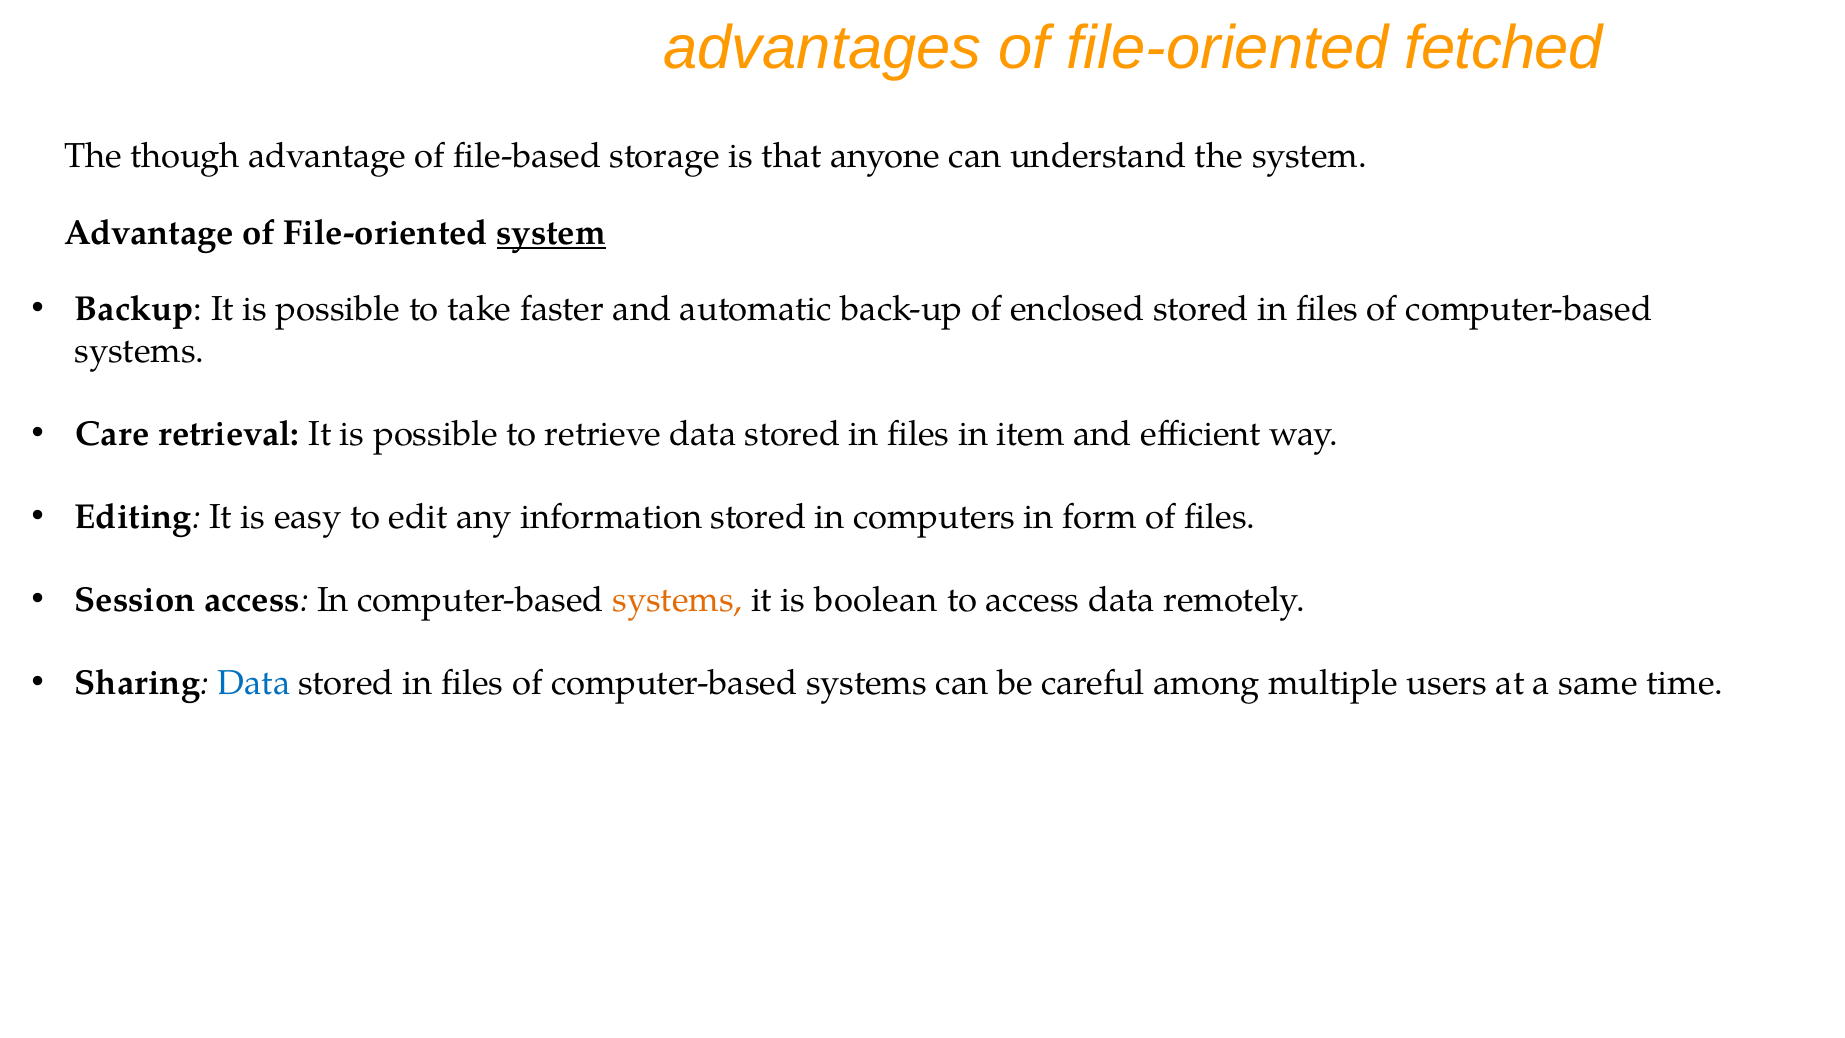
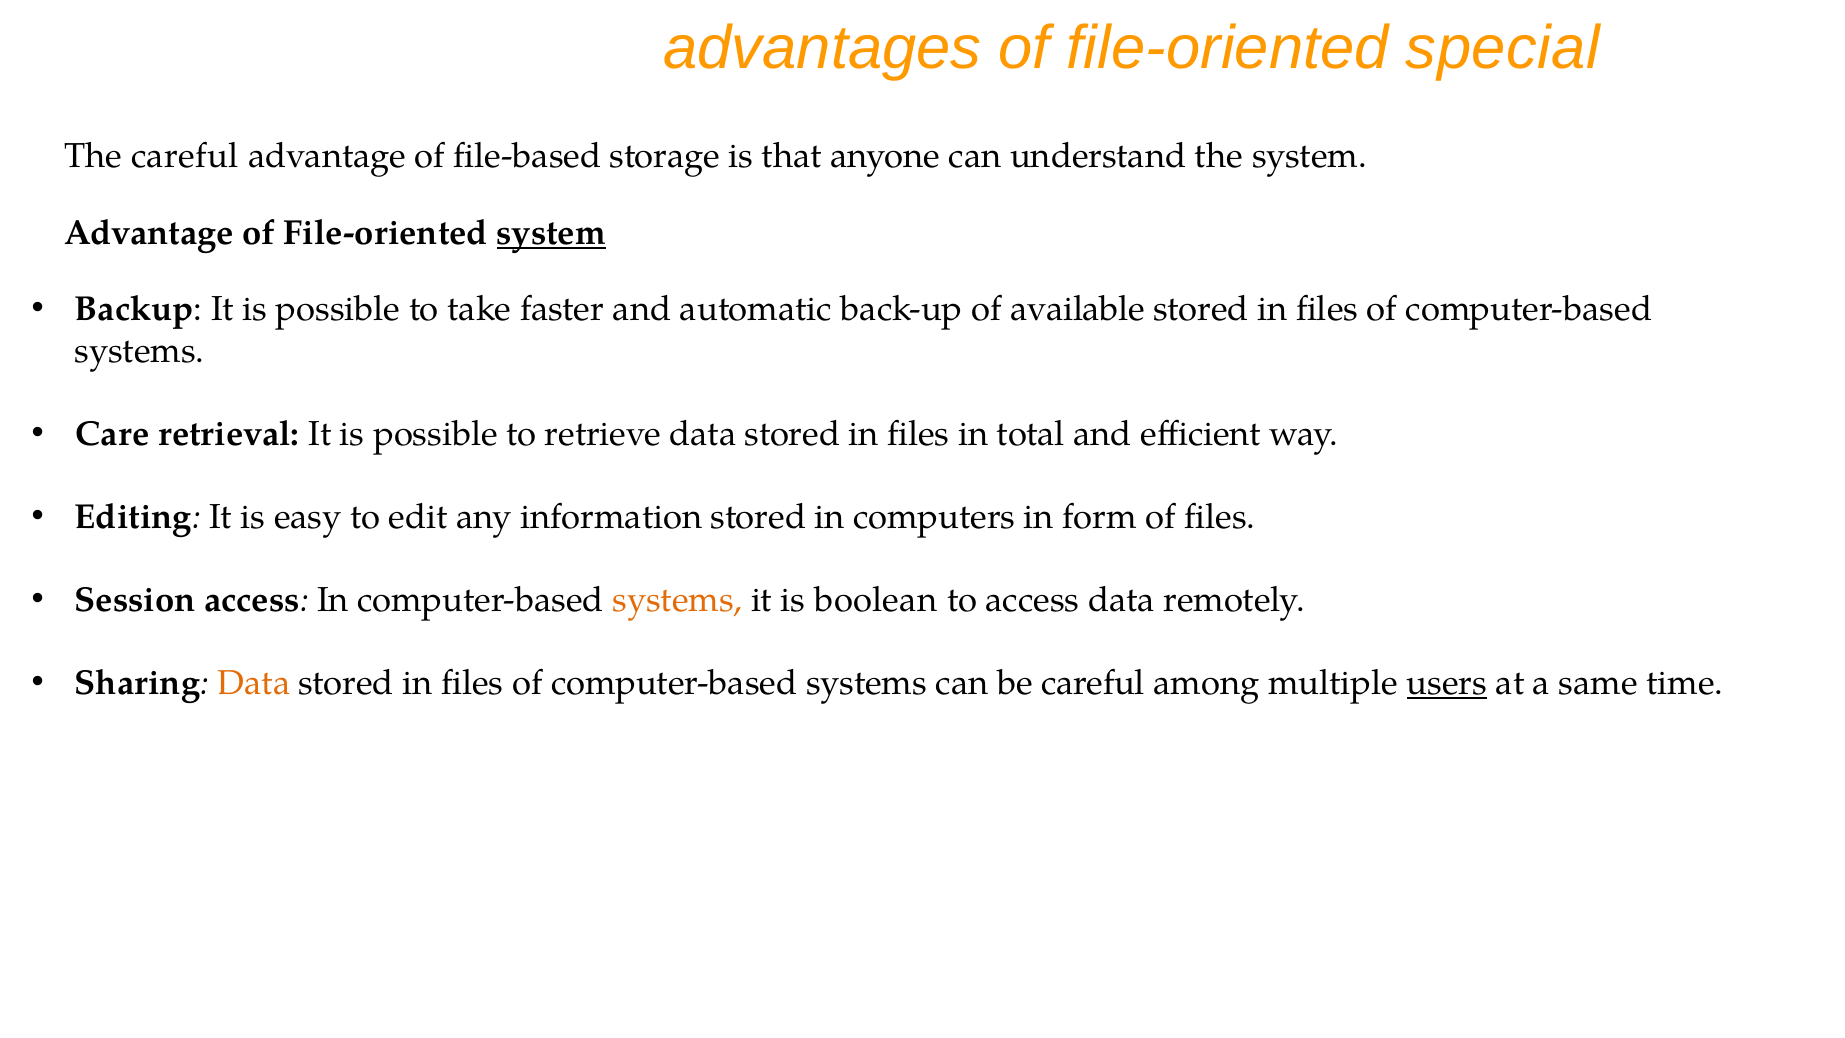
fetched: fetched -> special
The though: though -> careful
enclosed: enclosed -> available
item: item -> total
Data at (254, 683) colour: blue -> orange
users underline: none -> present
